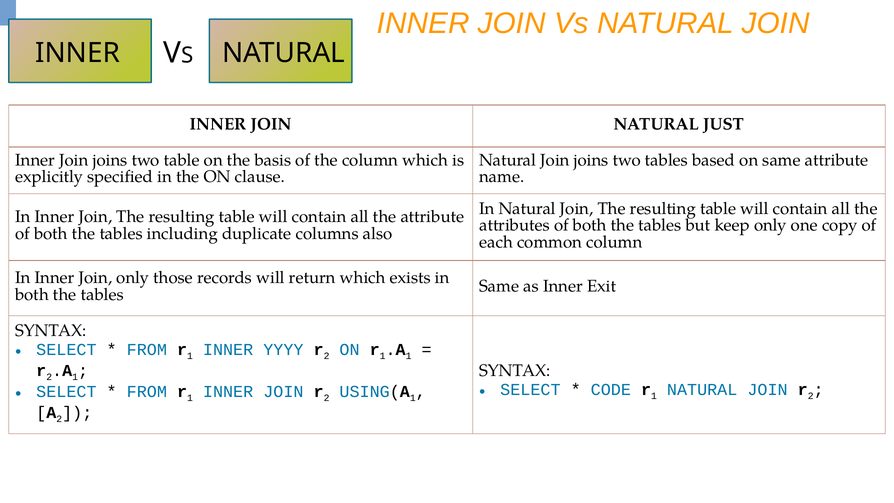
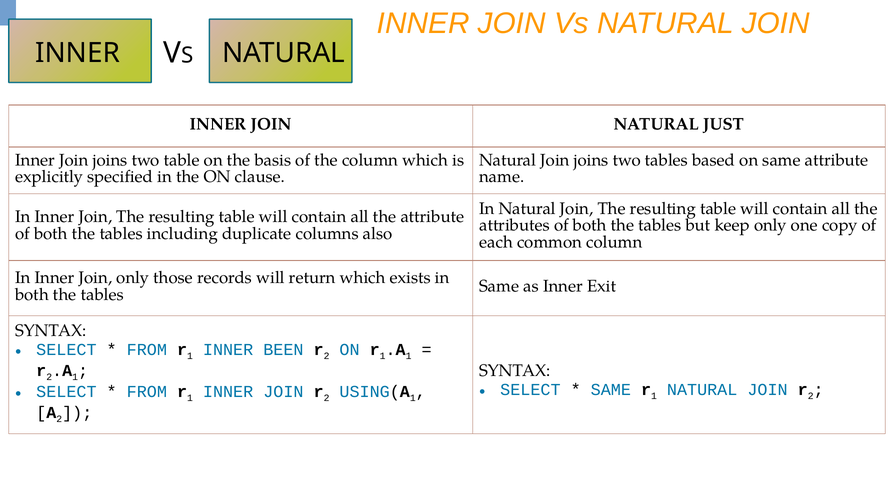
YYYY: YYYY -> BEEN
CODE at (611, 389): CODE -> SAME
